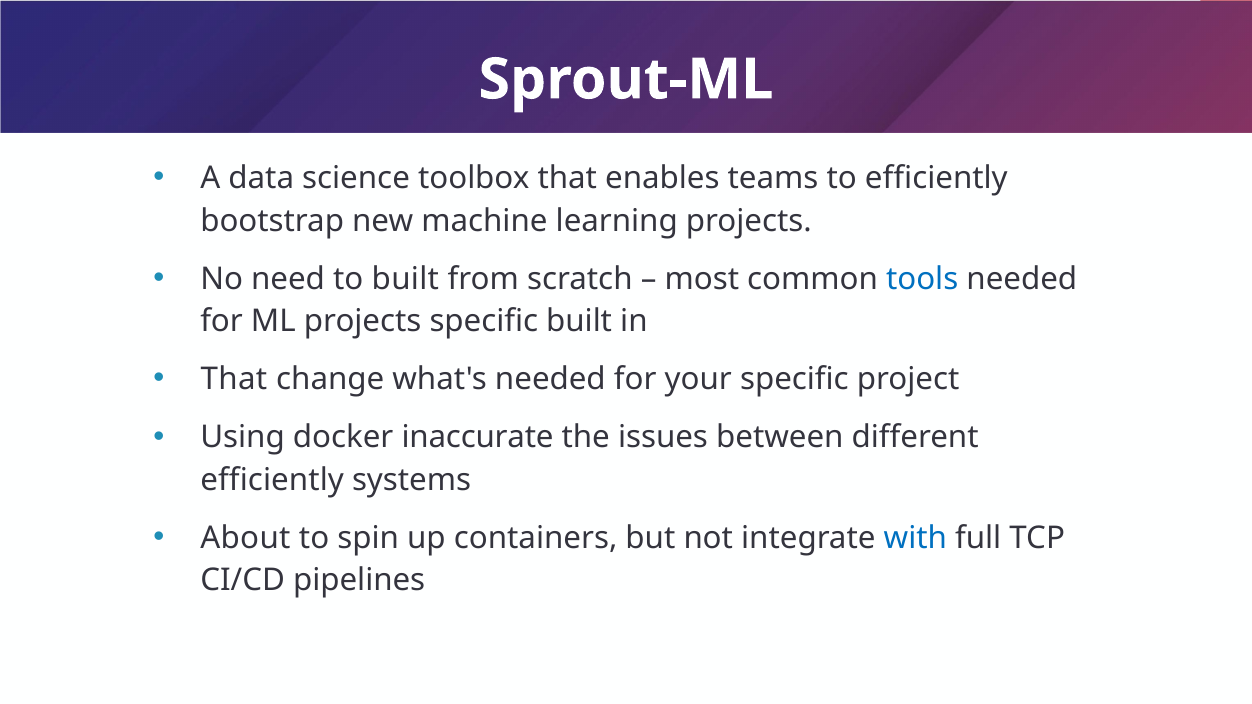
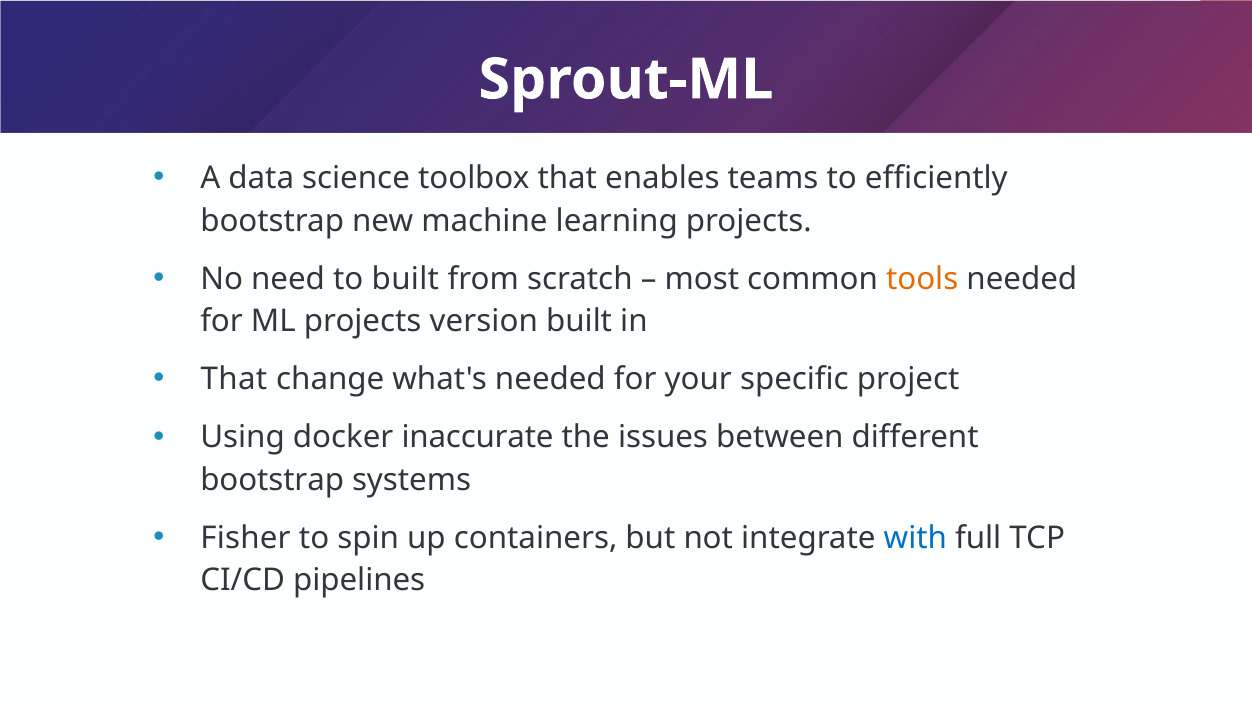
tools colour: blue -> orange
projects specific: specific -> version
efficiently at (272, 480): efficiently -> bootstrap
About: About -> Fisher
